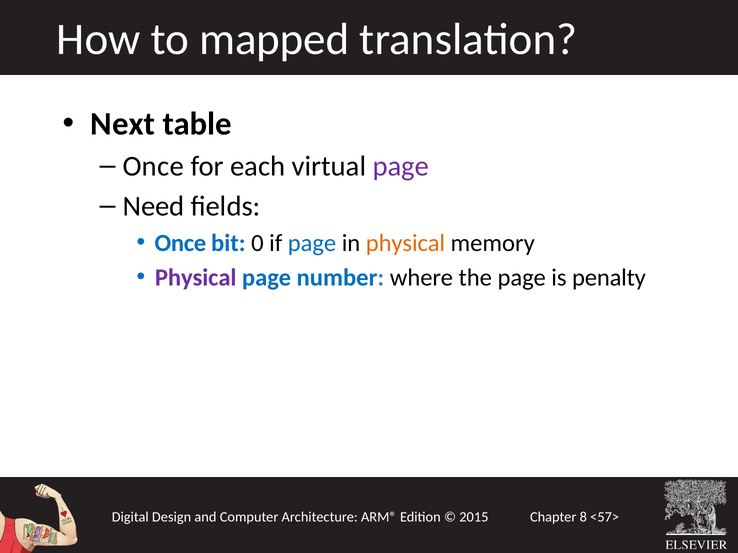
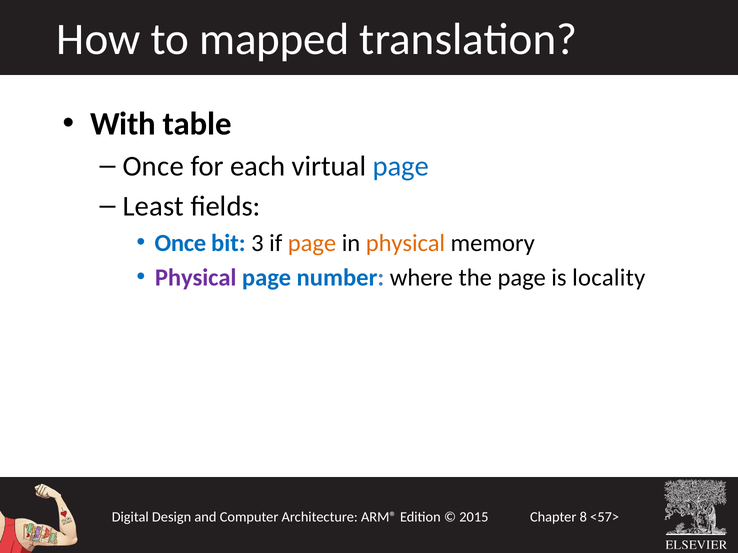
Next: Next -> With
page at (401, 166) colour: purple -> blue
Need: Need -> Least
0: 0 -> 3
page at (312, 243) colour: blue -> orange
penalty: penalty -> locality
